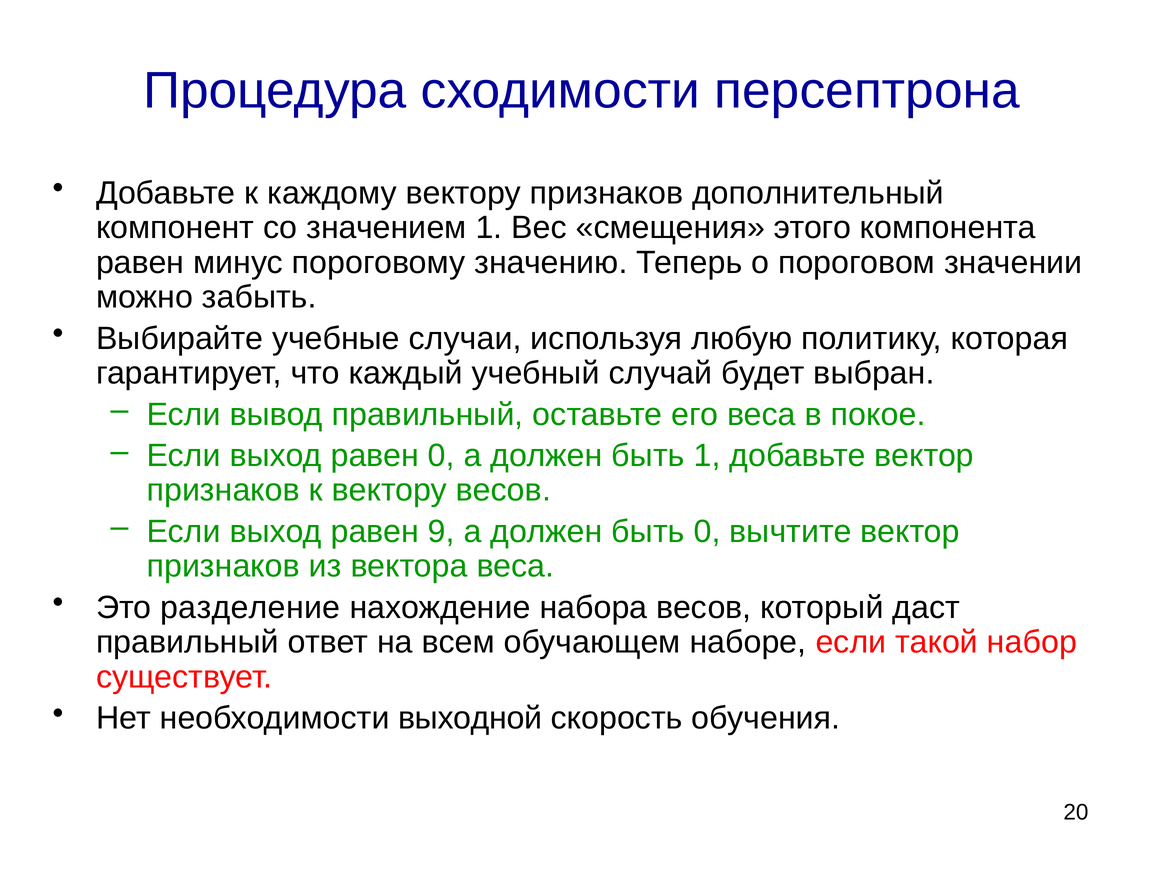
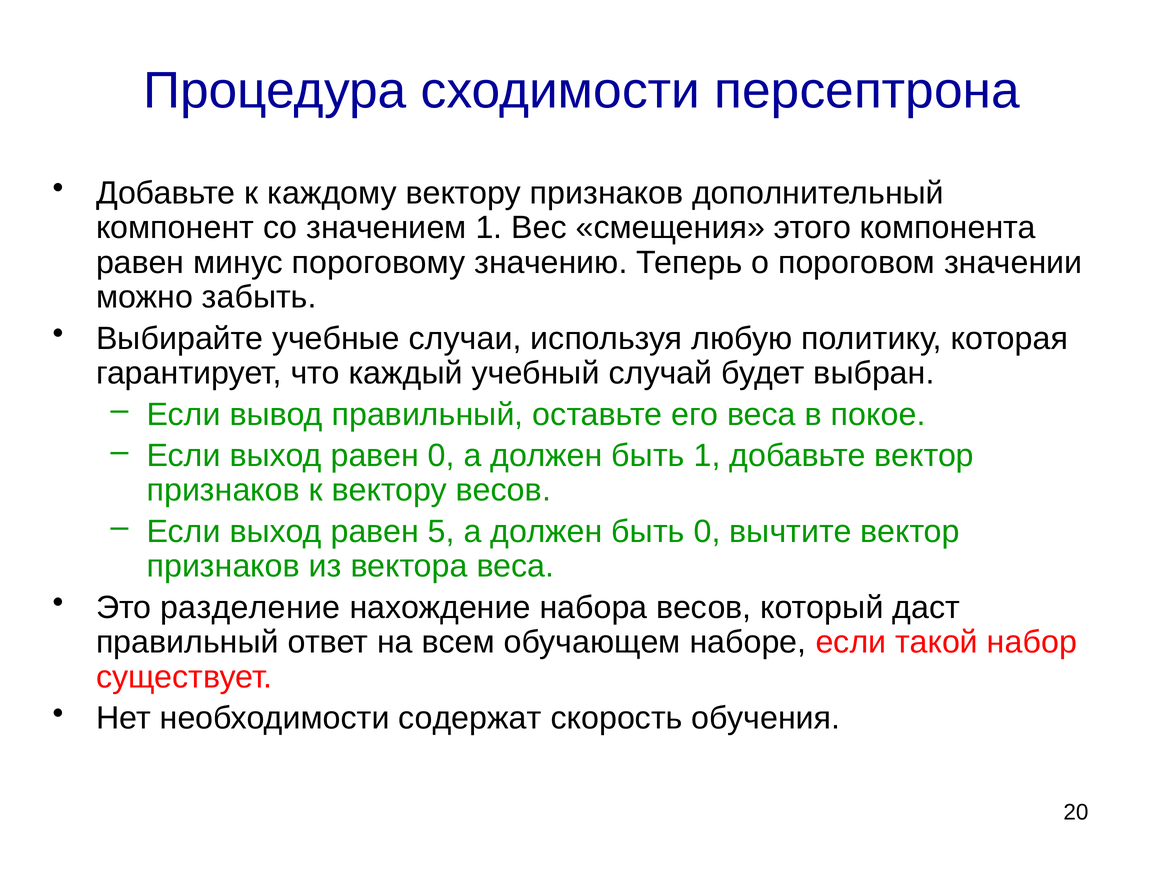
9: 9 -> 5
выходной: выходной -> содержат
